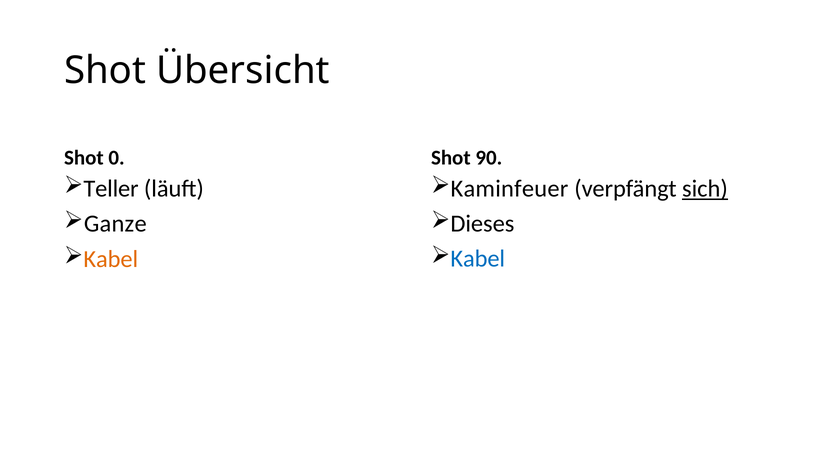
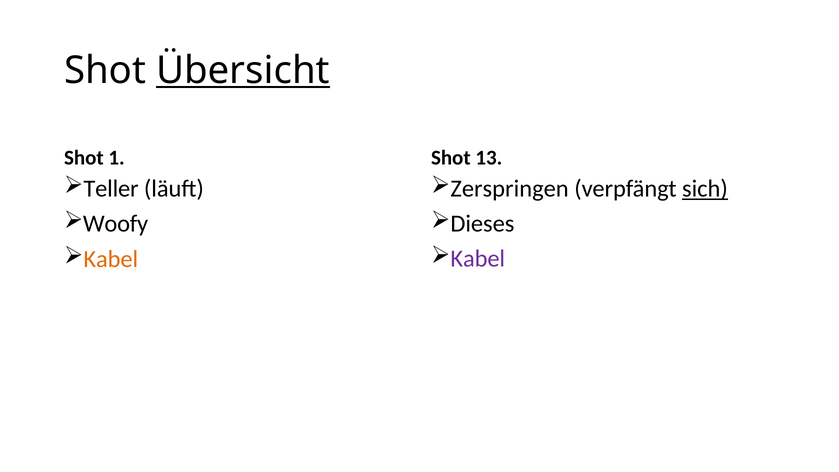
Übersicht underline: none -> present
0: 0 -> 1
90: 90 -> 13
Kaminfeuer: Kaminfeuer -> Zerspringen
Ganze: Ganze -> Woofy
Kabel at (478, 259) colour: blue -> purple
